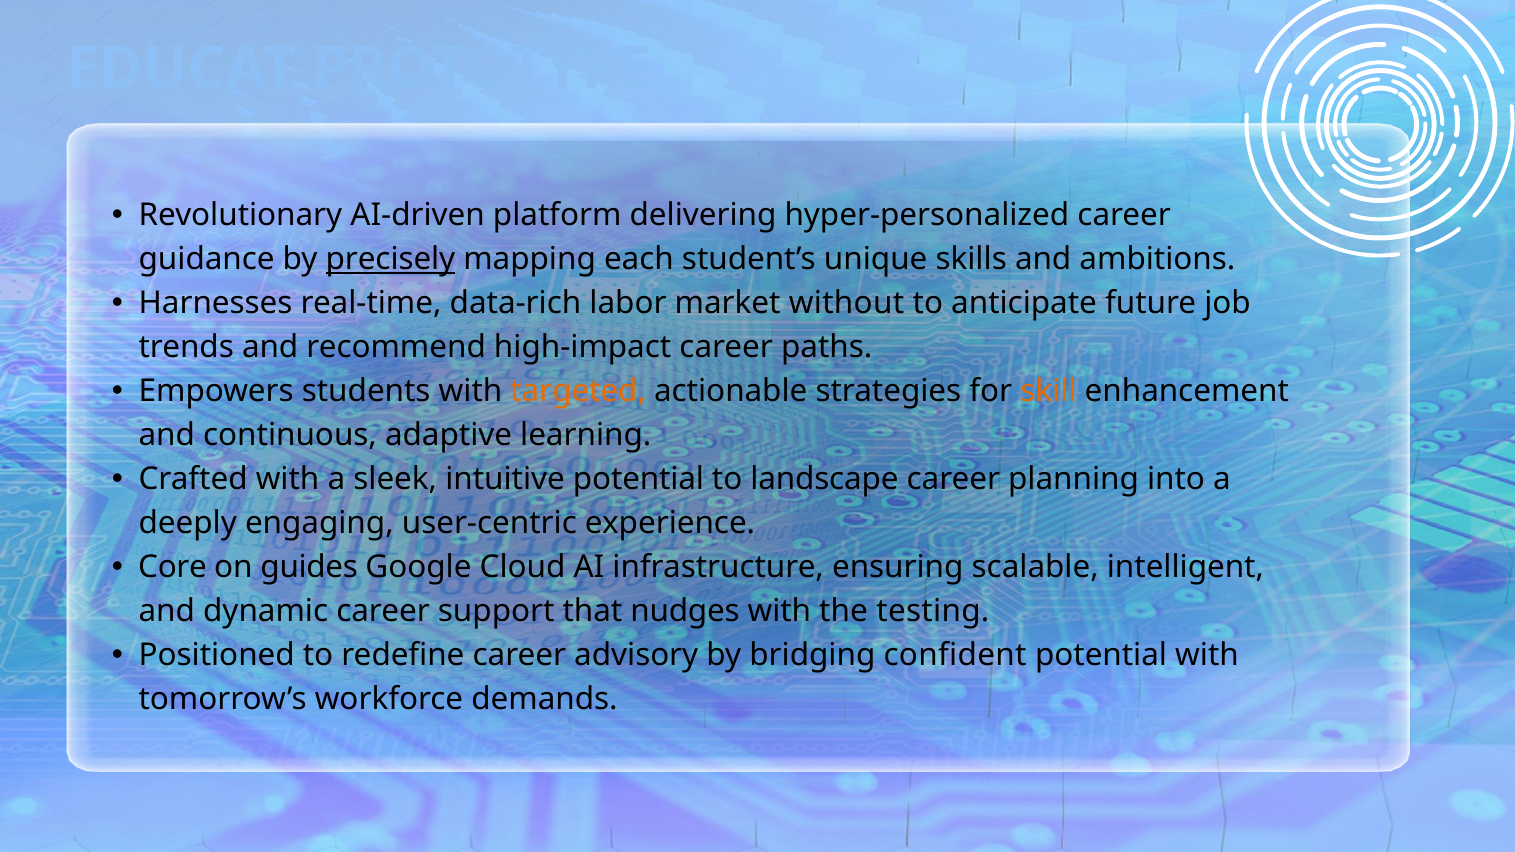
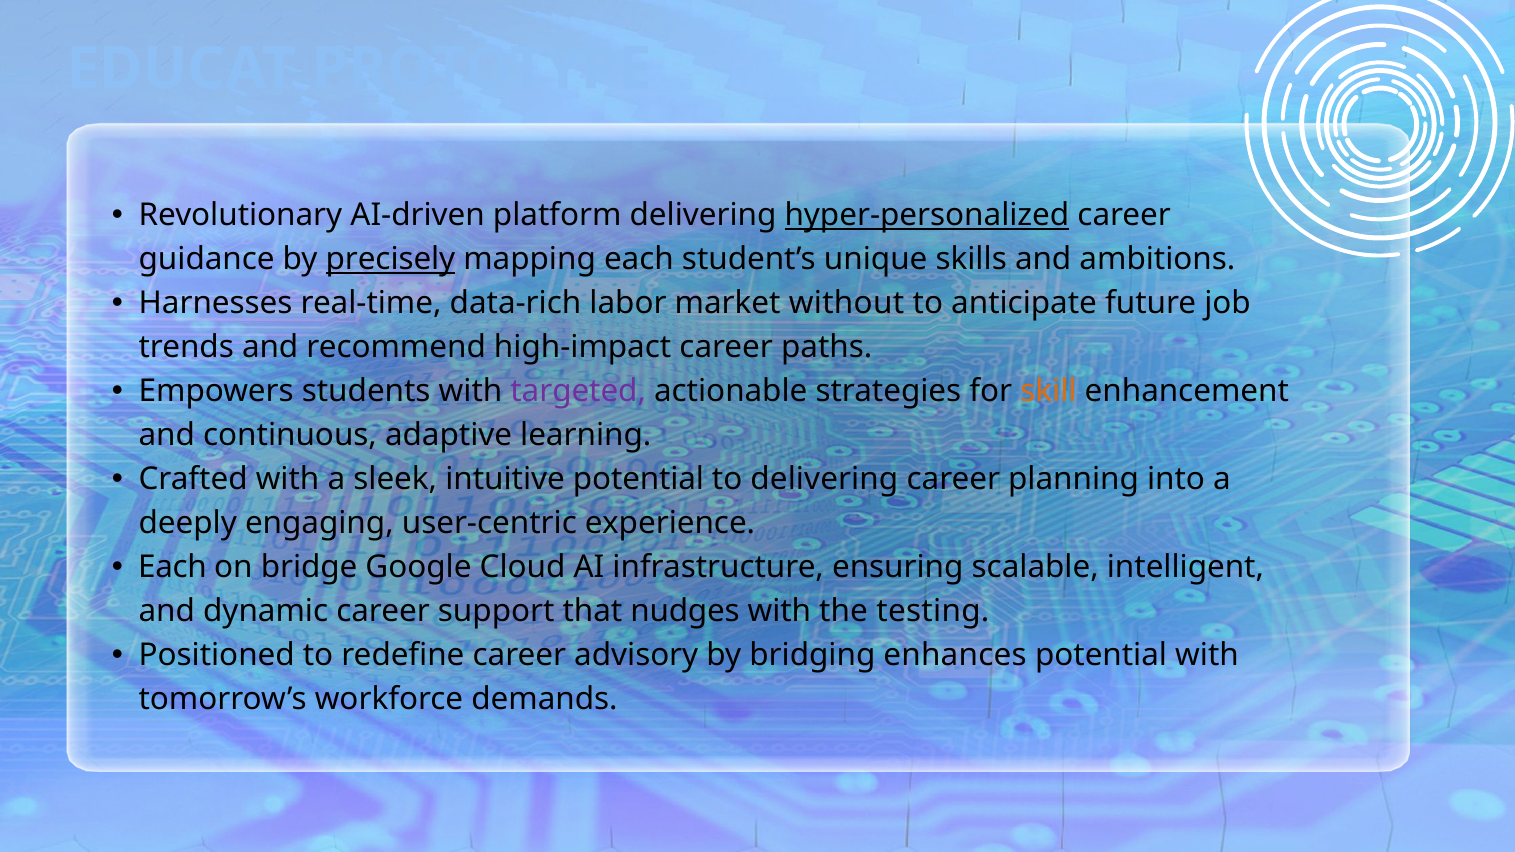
hyper-personalized underline: none -> present
targeted colour: orange -> purple
to landscape: landscape -> delivering
Core at (173, 568): Core -> Each
guides: guides -> bridge
confident: confident -> enhances
